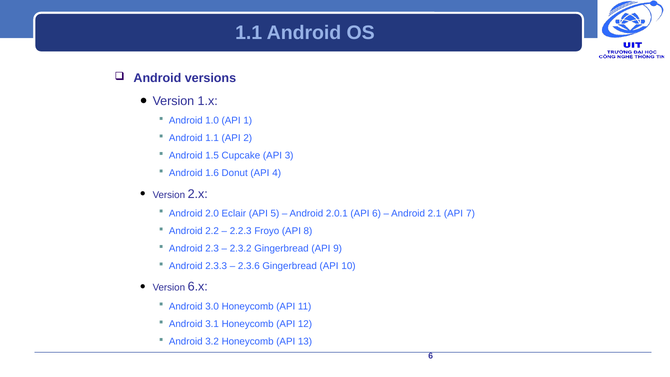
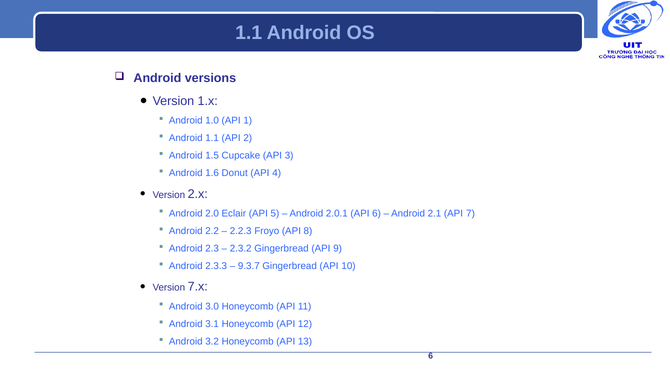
2.3.6: 2.3.6 -> 9.3.7
6.x: 6.x -> 7.x
